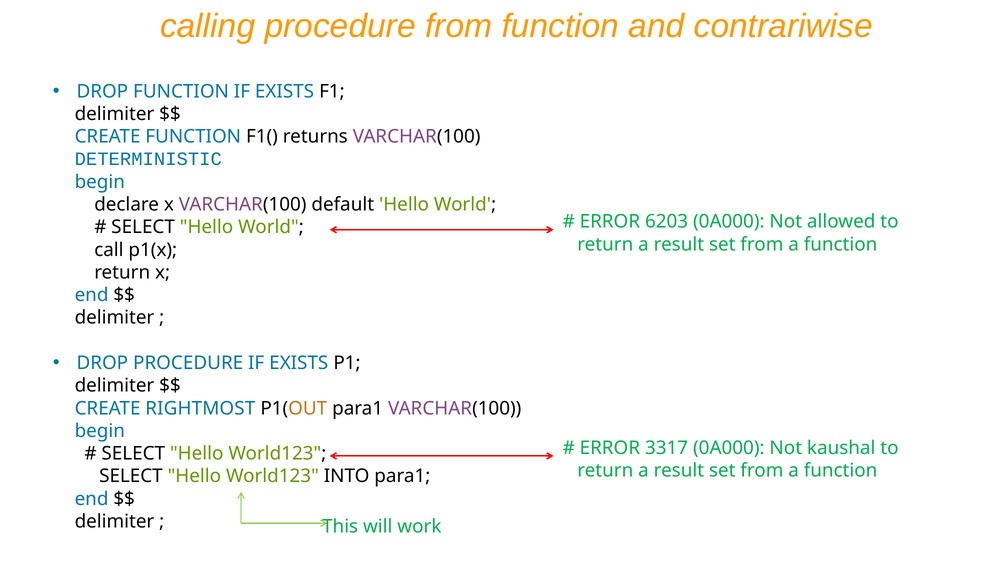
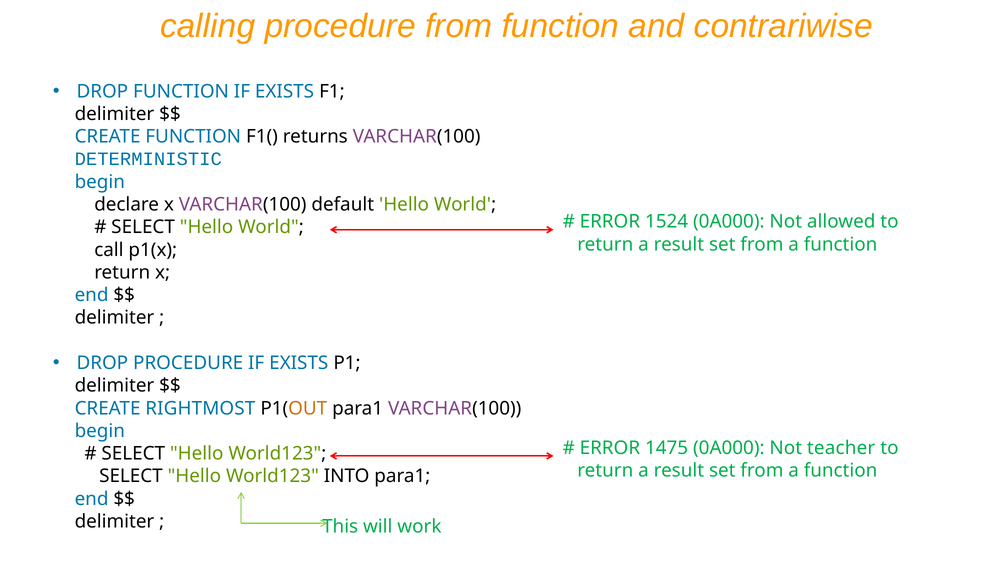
6203: 6203 -> 1524
3317: 3317 -> 1475
kaushal: kaushal -> teacher
